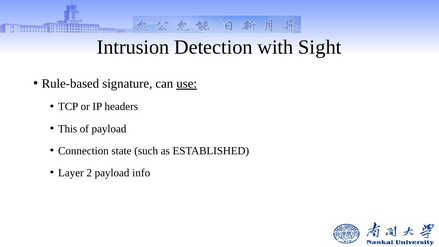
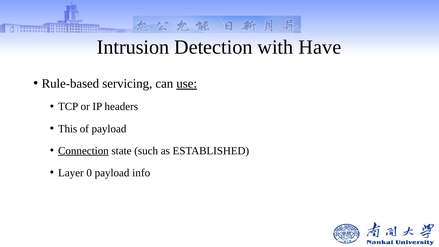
Sight: Sight -> Have
signature: signature -> servicing
Connection underline: none -> present
2: 2 -> 0
